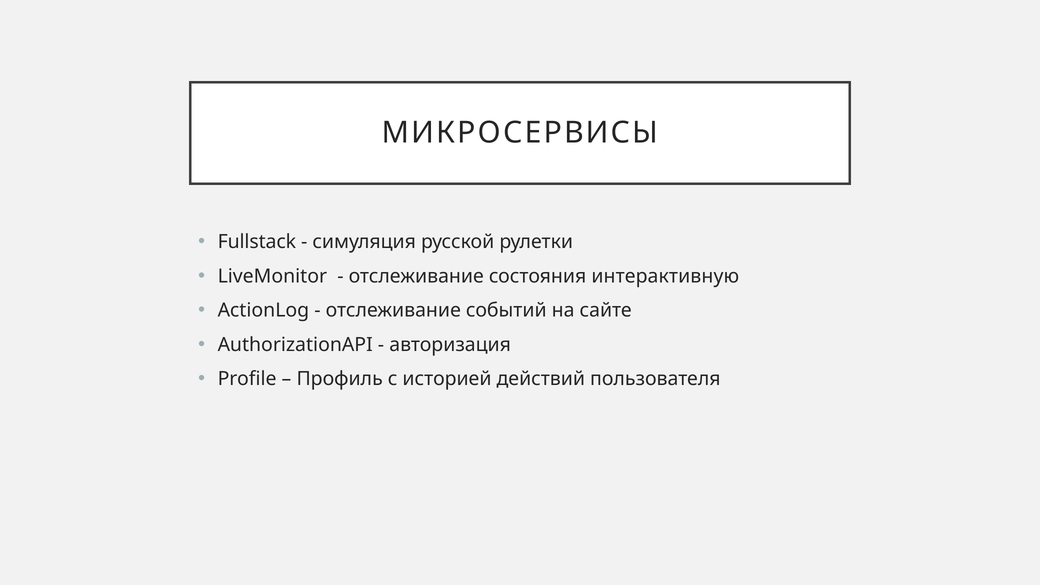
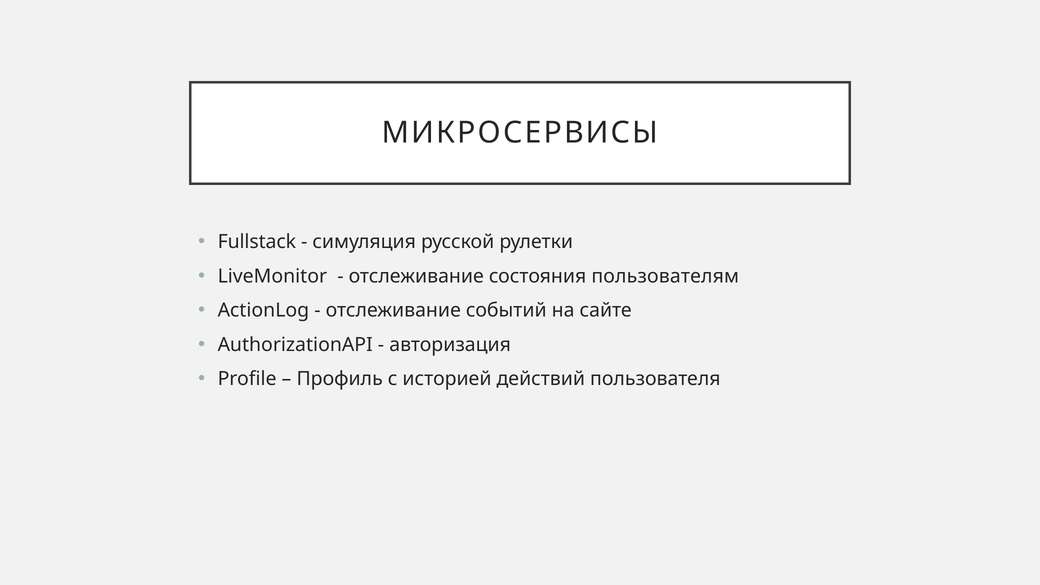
интерактивную: интерактивную -> пользователям
